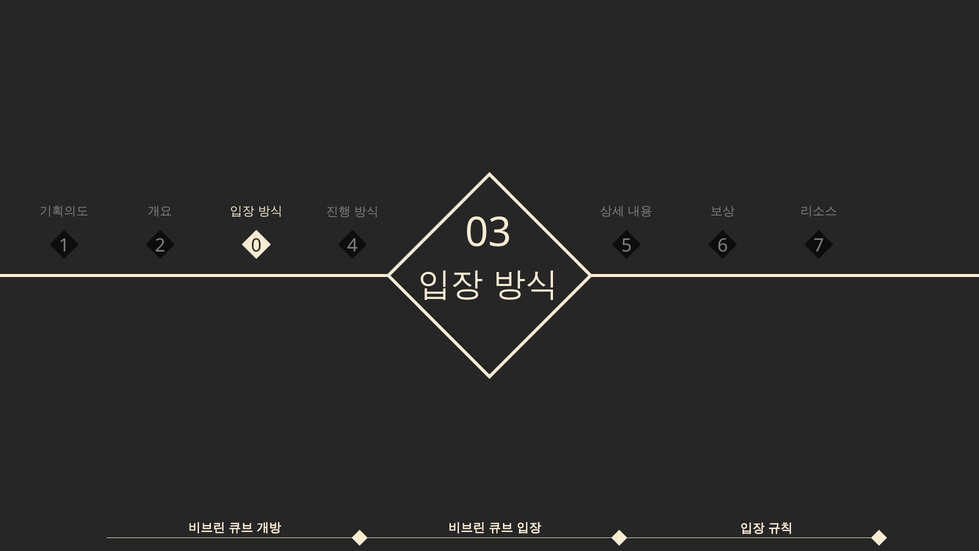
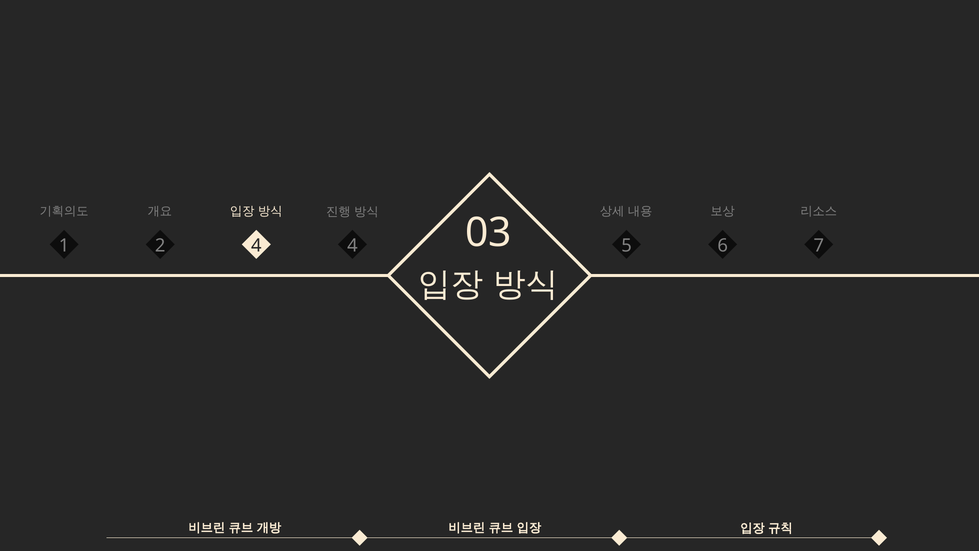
2 0: 0 -> 4
